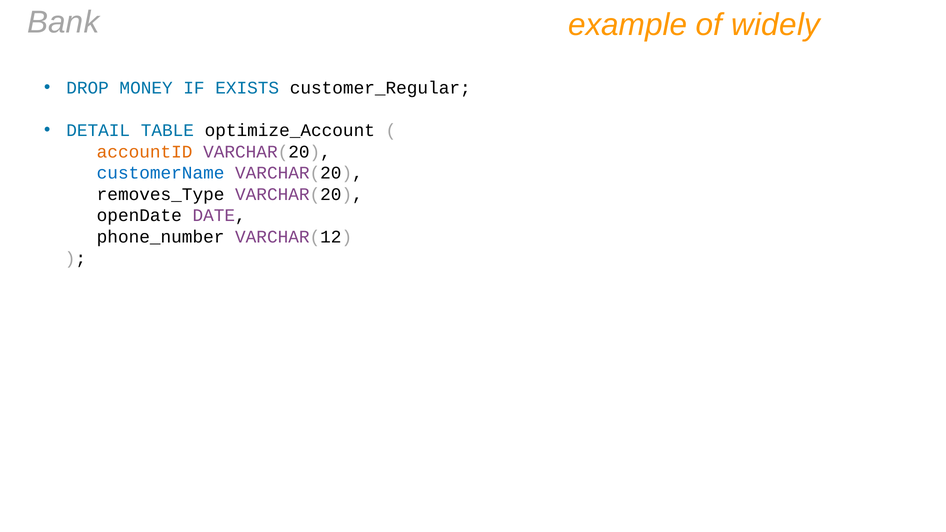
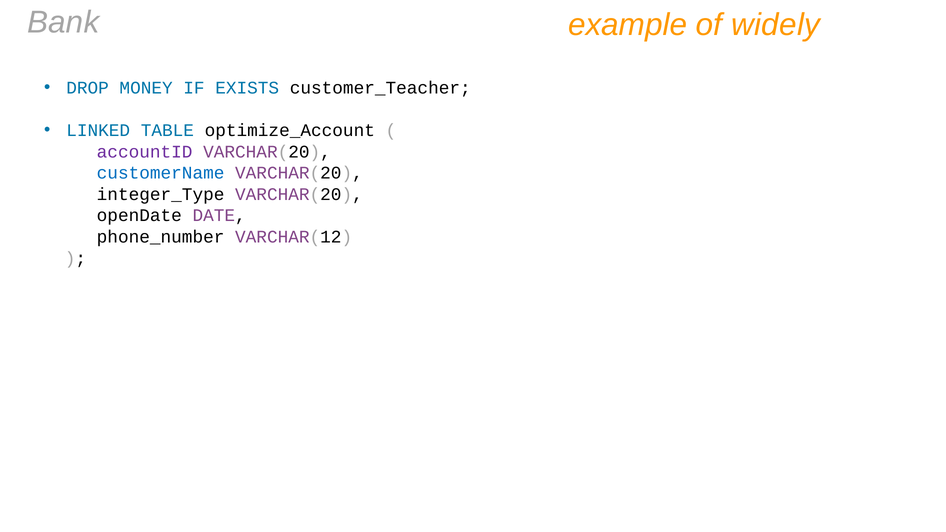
customer_Regular: customer_Regular -> customer_Teacher
DETAIL: DETAIL -> LINKED
accountID colour: orange -> purple
removes_Type: removes_Type -> integer_Type
